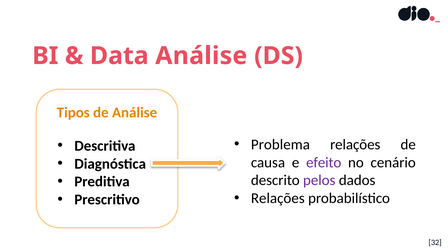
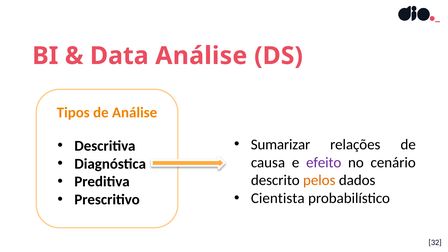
Problema: Problema -> Sumarizar
pelos colour: purple -> orange
Relações at (278, 198): Relações -> Cientista
